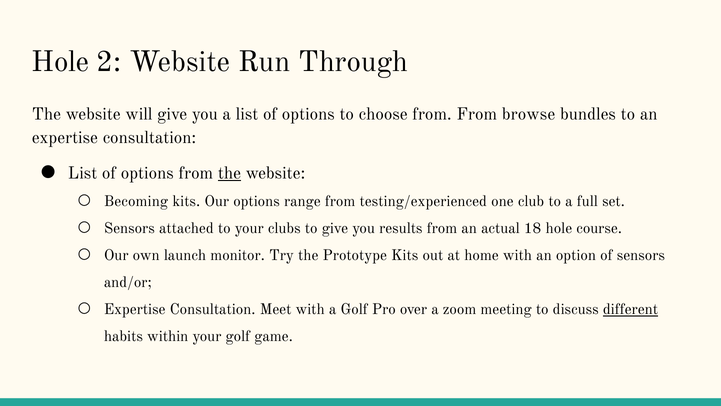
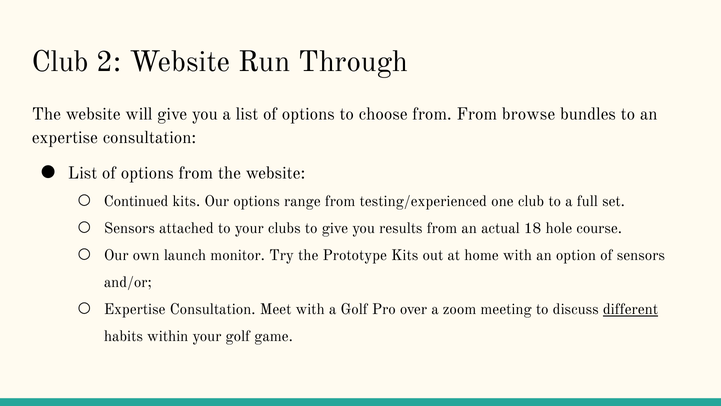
Hole at (60, 62): Hole -> Club
the at (229, 173) underline: present -> none
Becoming: Becoming -> Continued
